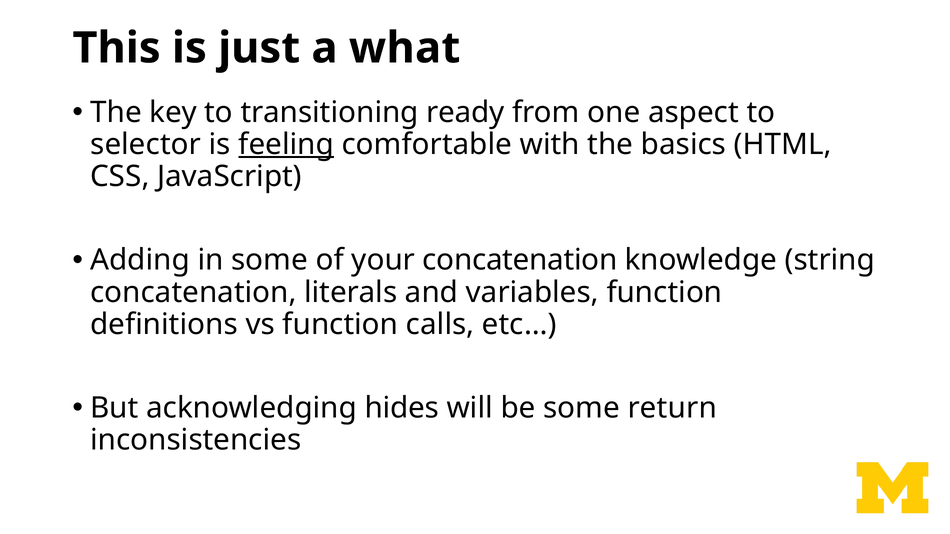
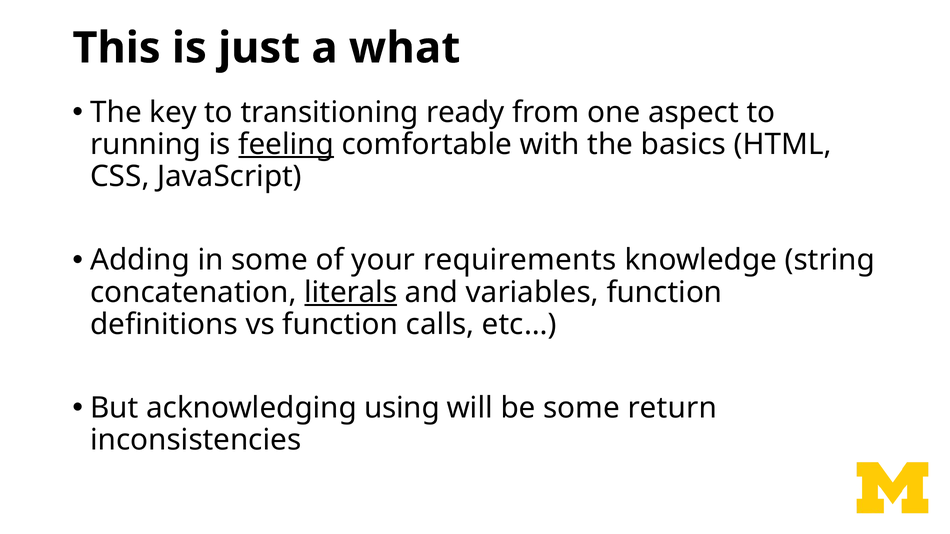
selector: selector -> running
your concatenation: concatenation -> requirements
literals underline: none -> present
hides: hides -> using
